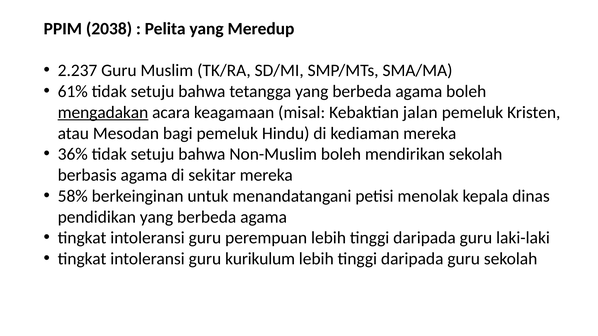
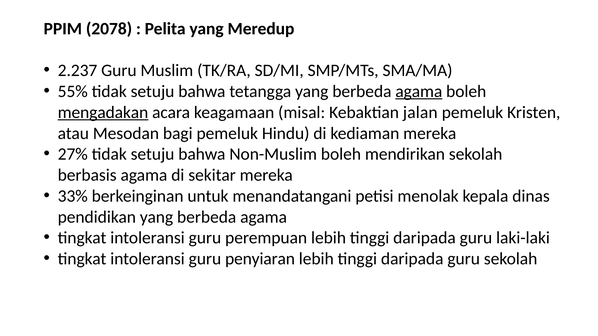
2038: 2038 -> 2078
61%: 61% -> 55%
agama at (419, 92) underline: none -> present
36%: 36% -> 27%
58%: 58% -> 33%
kurikulum: kurikulum -> penyiaran
